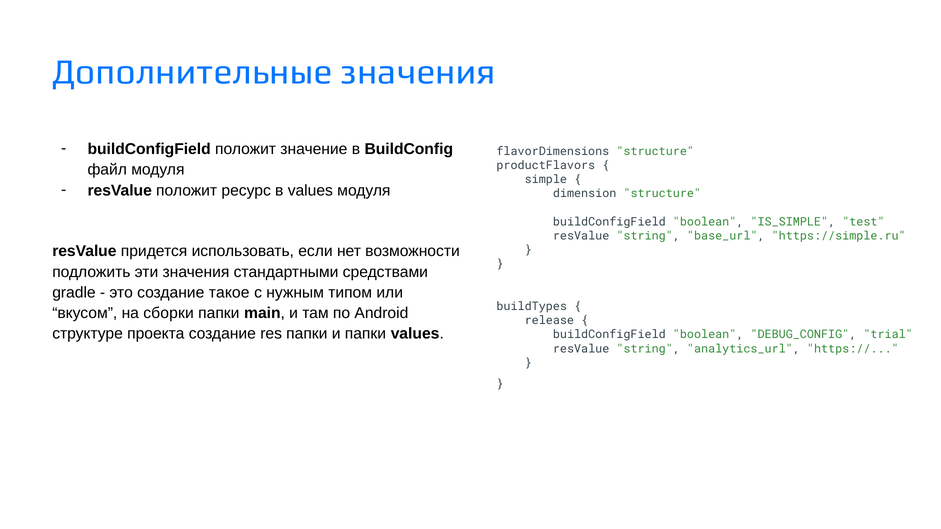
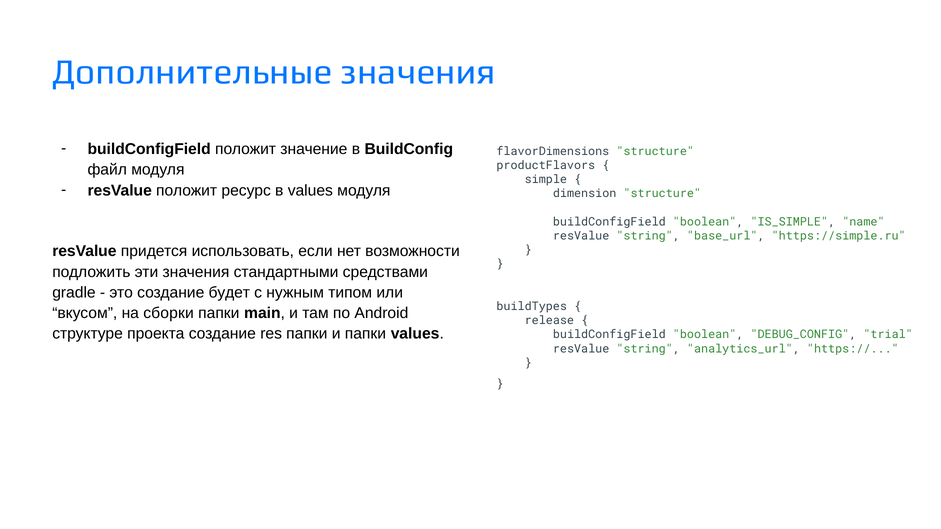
test: test -> name
такое: такое -> будет
